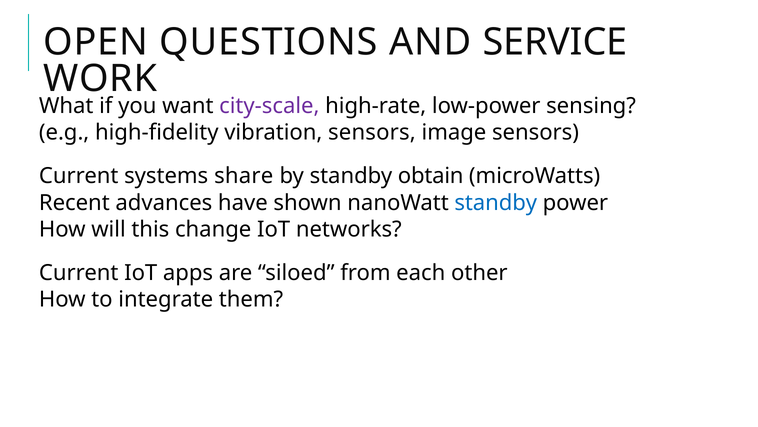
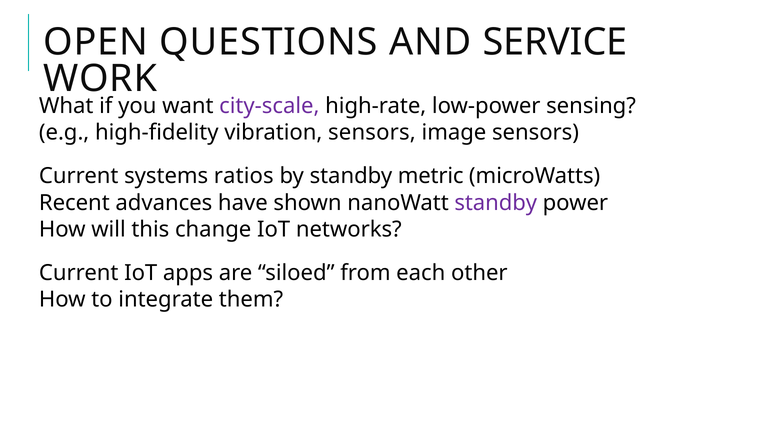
share: share -> ratios
obtain: obtain -> metric
standby at (496, 202) colour: blue -> purple
